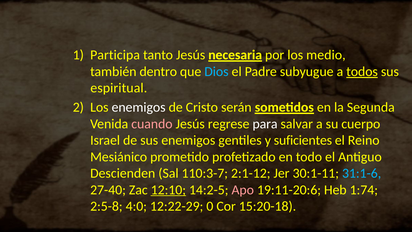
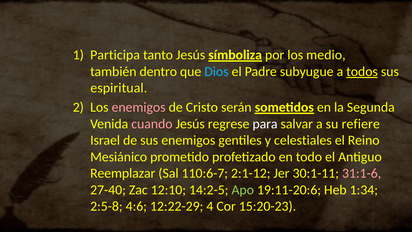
necesaria: necesaria -> símboliza
enemigos at (139, 107) colour: white -> pink
cuerpo: cuerpo -> refiere
suficientes: suficientes -> celestiales
Descienden: Descienden -> Reemplazar
110:3-7: 110:3-7 -> 110:6-7
31:1-6 colour: light blue -> pink
12:10 underline: present -> none
Apo colour: pink -> light green
1:74: 1:74 -> 1:34
4:0: 4:0 -> 4:6
0: 0 -> 4
15:20-18: 15:20-18 -> 15:20-23
